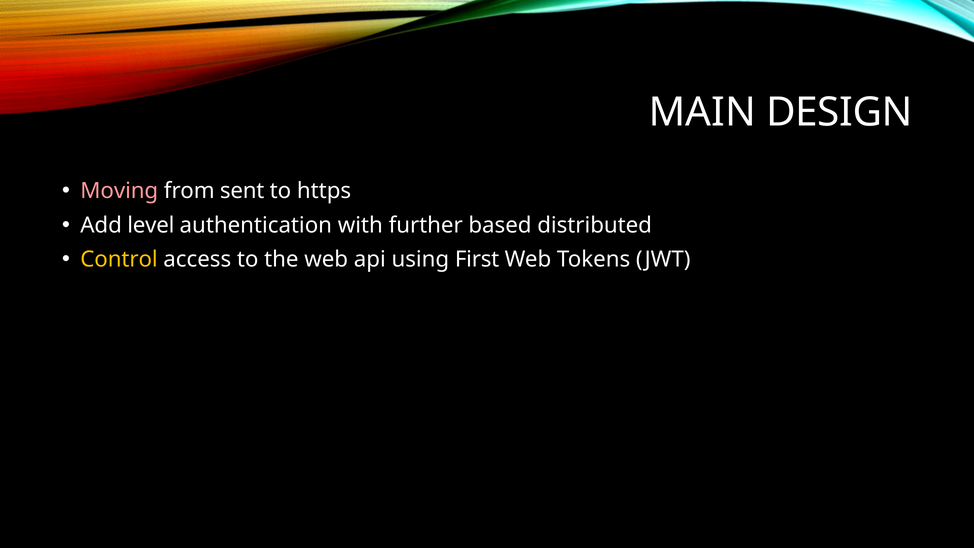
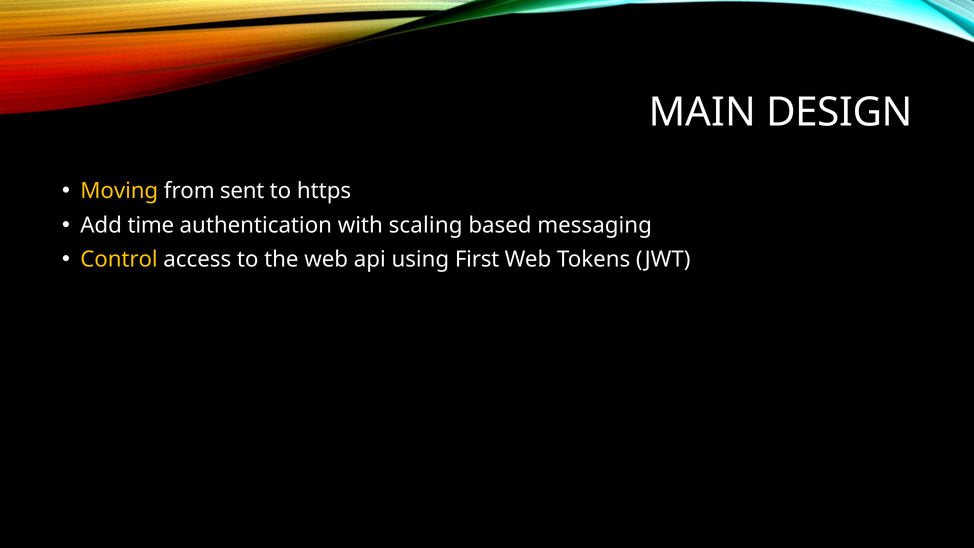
Moving colour: pink -> yellow
level: level -> time
further: further -> scaling
distributed: distributed -> messaging
